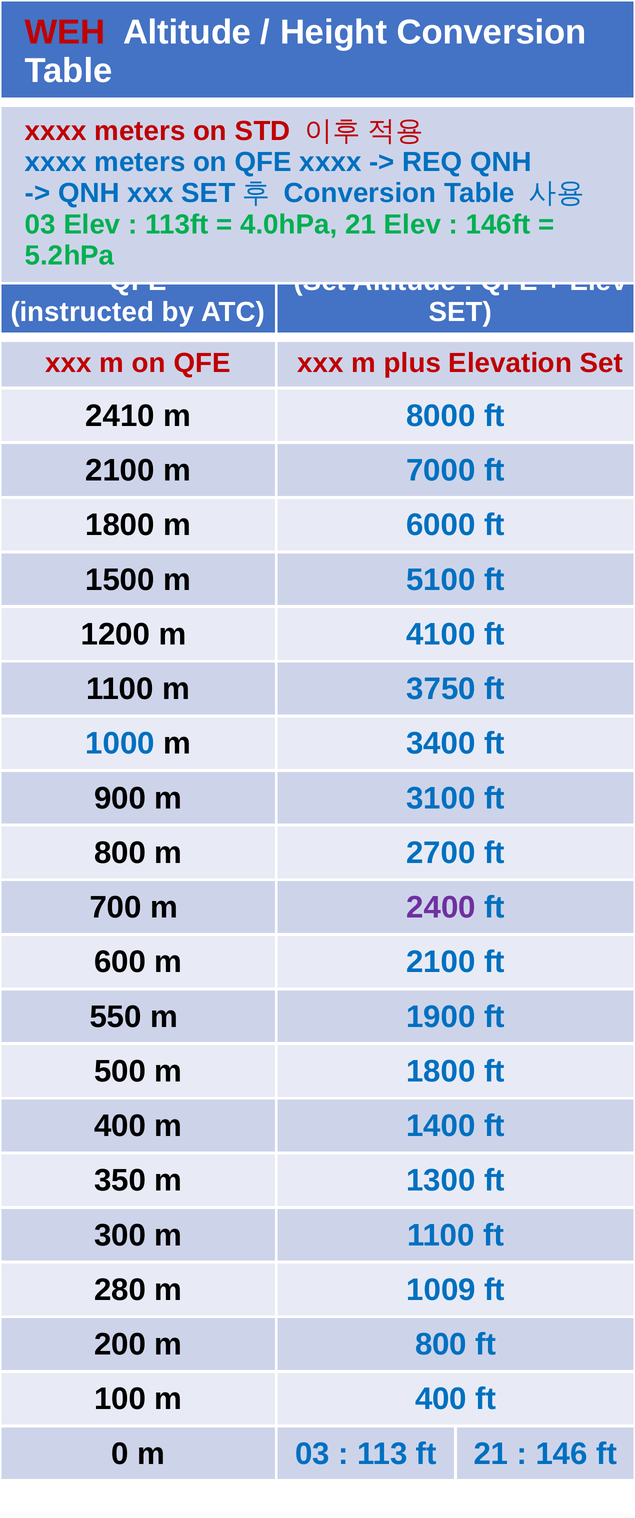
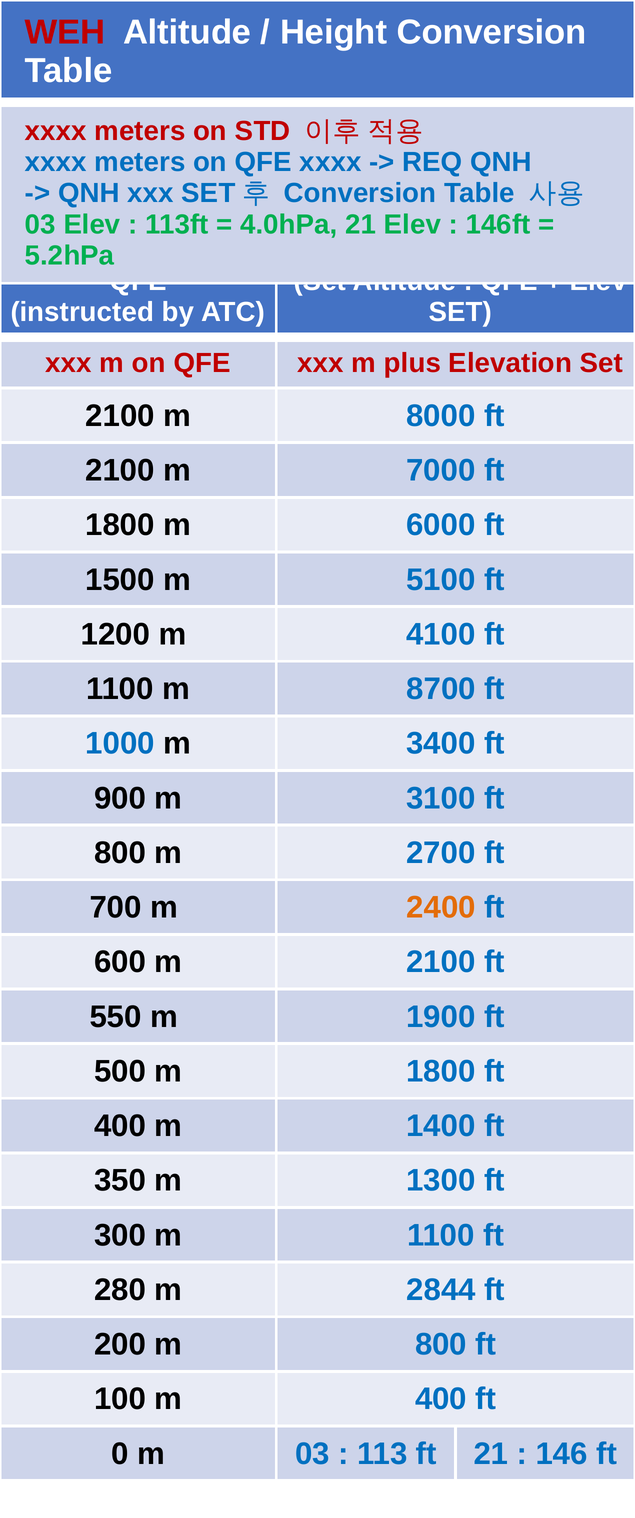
2410 at (120, 416): 2410 -> 2100
3750: 3750 -> 8700
2400 colour: purple -> orange
1009: 1009 -> 2844
